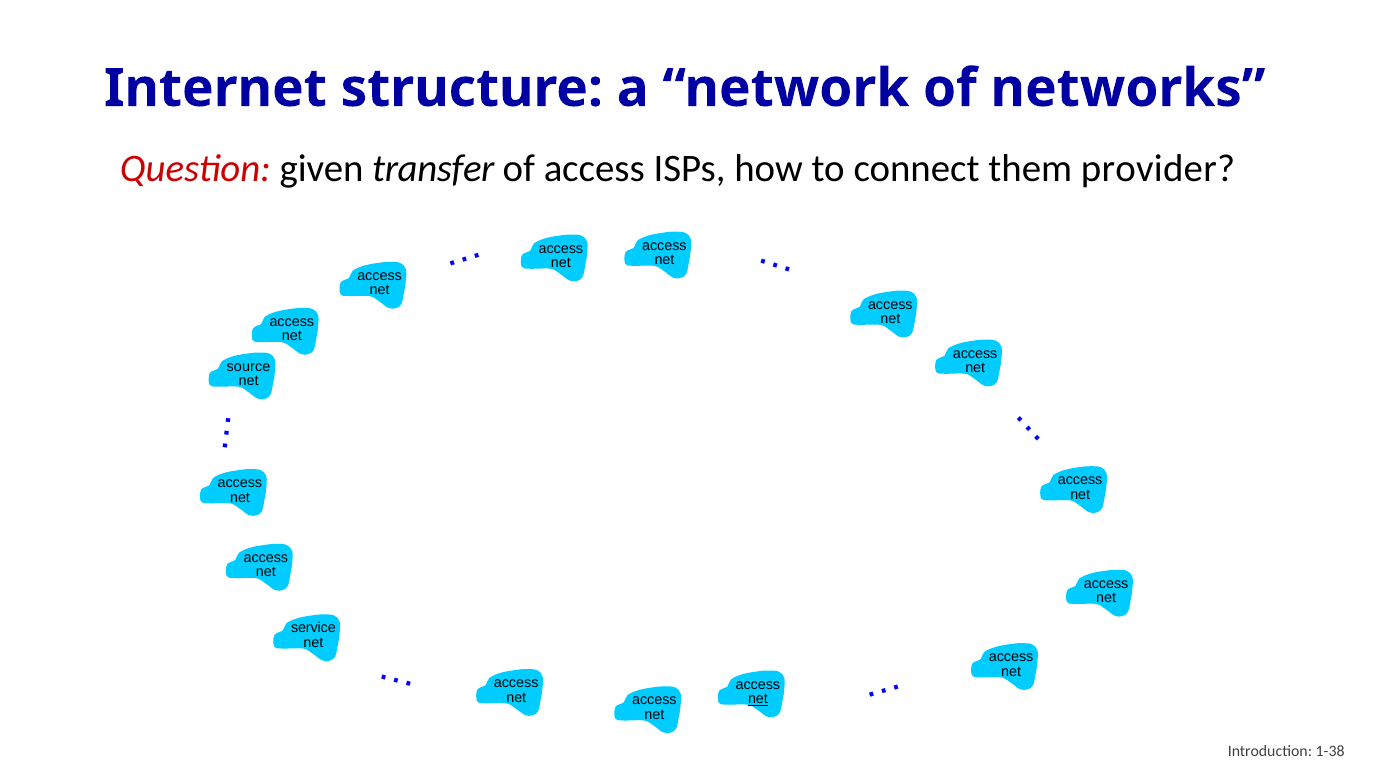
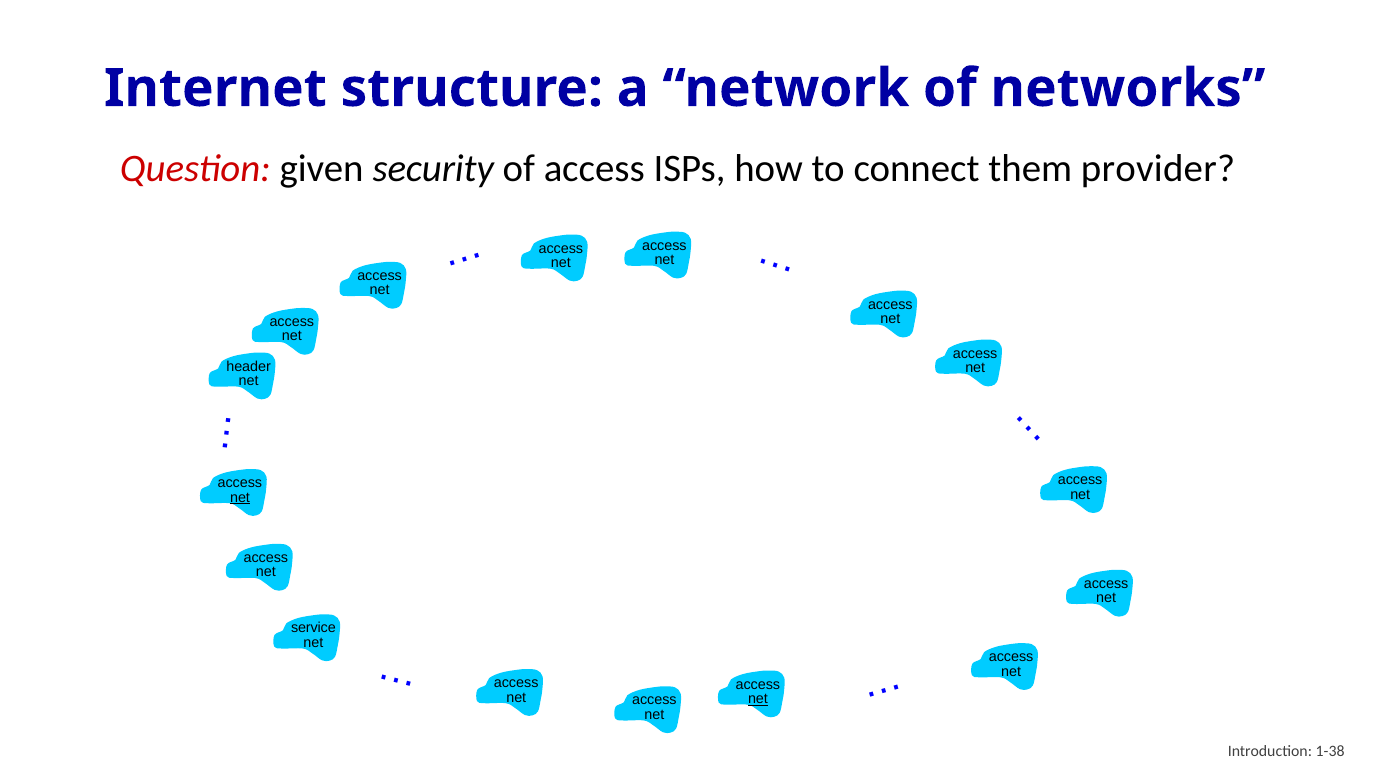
transfer: transfer -> security
source: source -> header
net at (240, 497) underline: none -> present
